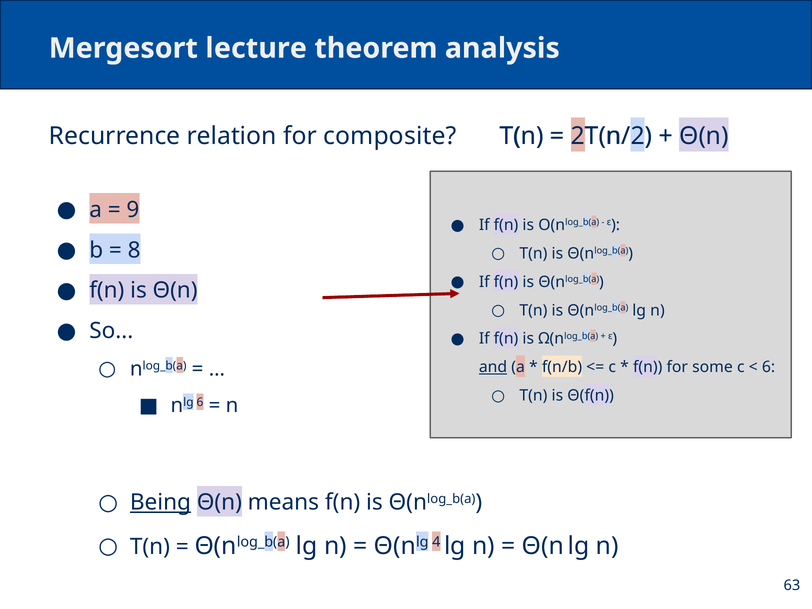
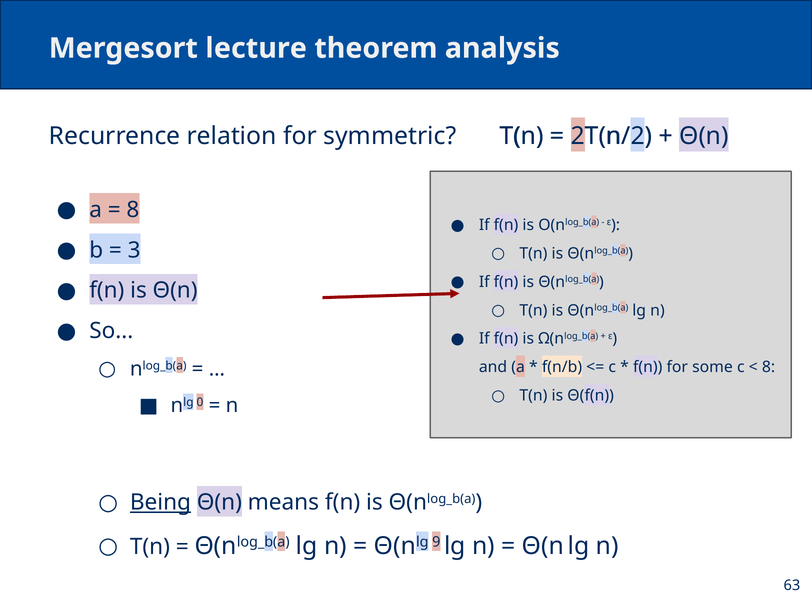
composite: composite -> symmetric
9 at (133, 210): 9 -> 8
8: 8 -> 3
and underline: present -> none
6 at (769, 367): 6 -> 8
nlg 6: 6 -> 0
4: 4 -> 9
